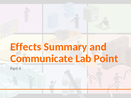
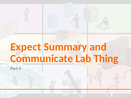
Effects: Effects -> Expect
Point: Point -> Thing
